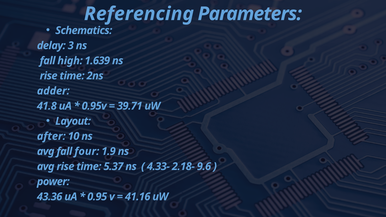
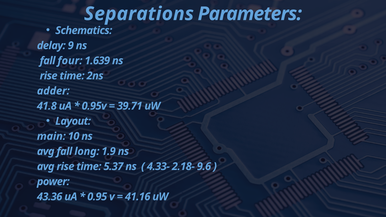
Referencing: Referencing -> Separations
3: 3 -> 9
high: high -> four
after: after -> main
four: four -> long
